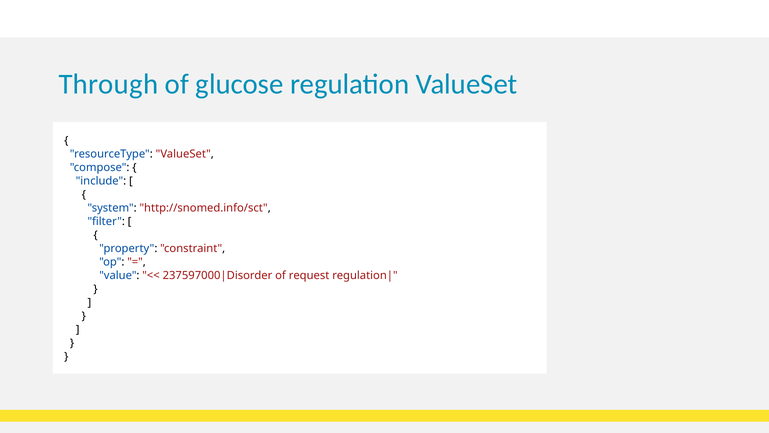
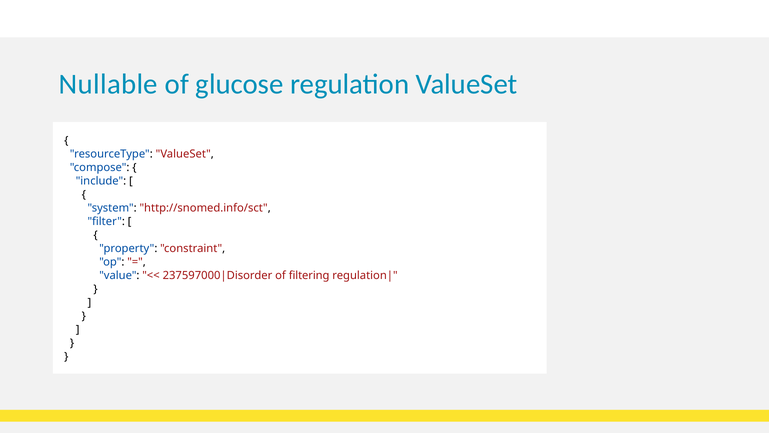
Through: Through -> Nullable
request: request -> filtering
